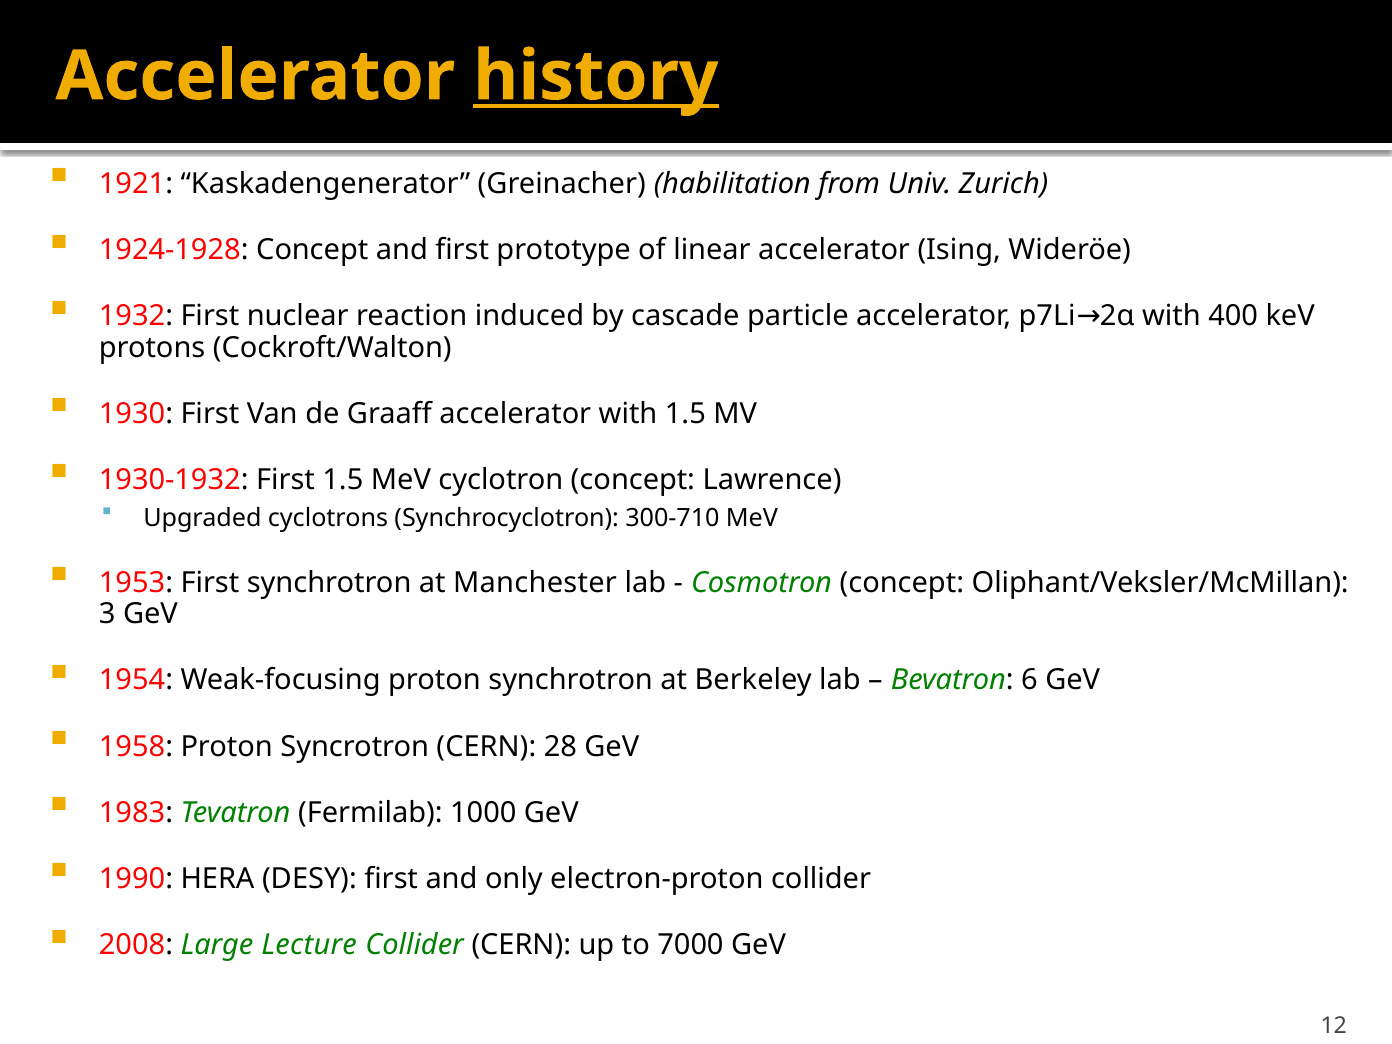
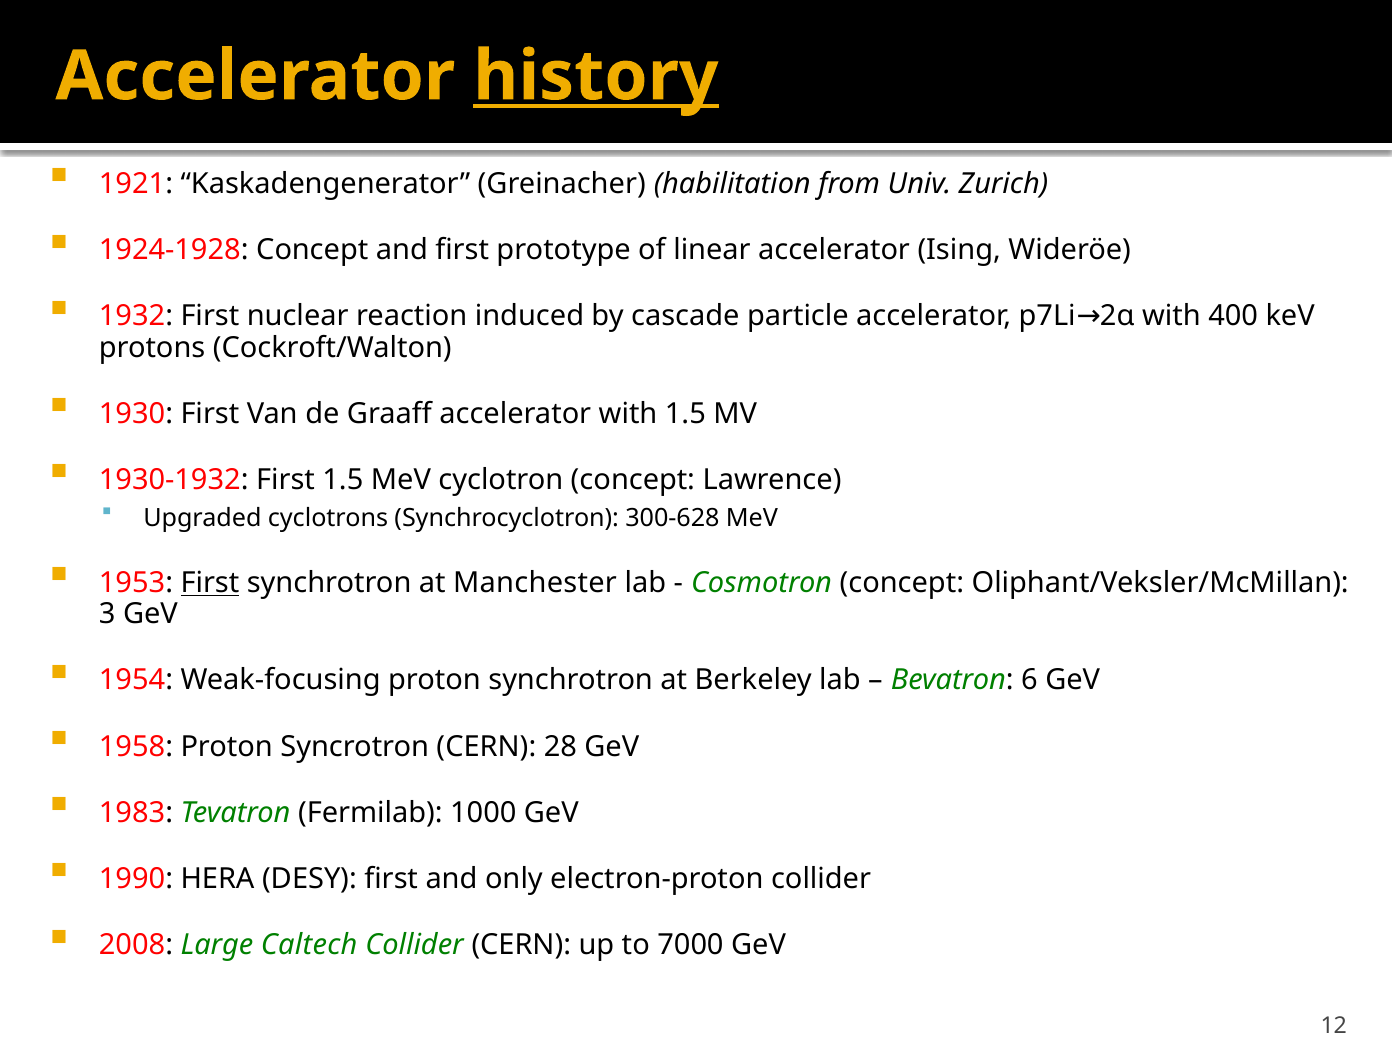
300-710: 300-710 -> 300-628
First at (210, 583) underline: none -> present
Lecture: Lecture -> Caltech
